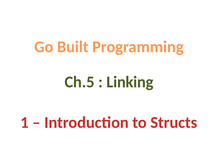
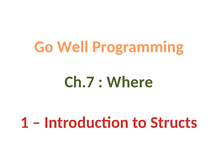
Built: Built -> Well
Ch.5: Ch.5 -> Ch.7
Linking: Linking -> Where
